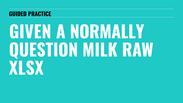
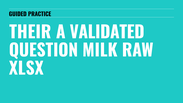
GIVEN: GIVEN -> THEIR
NORMALLY: NORMALLY -> VALIDATED
